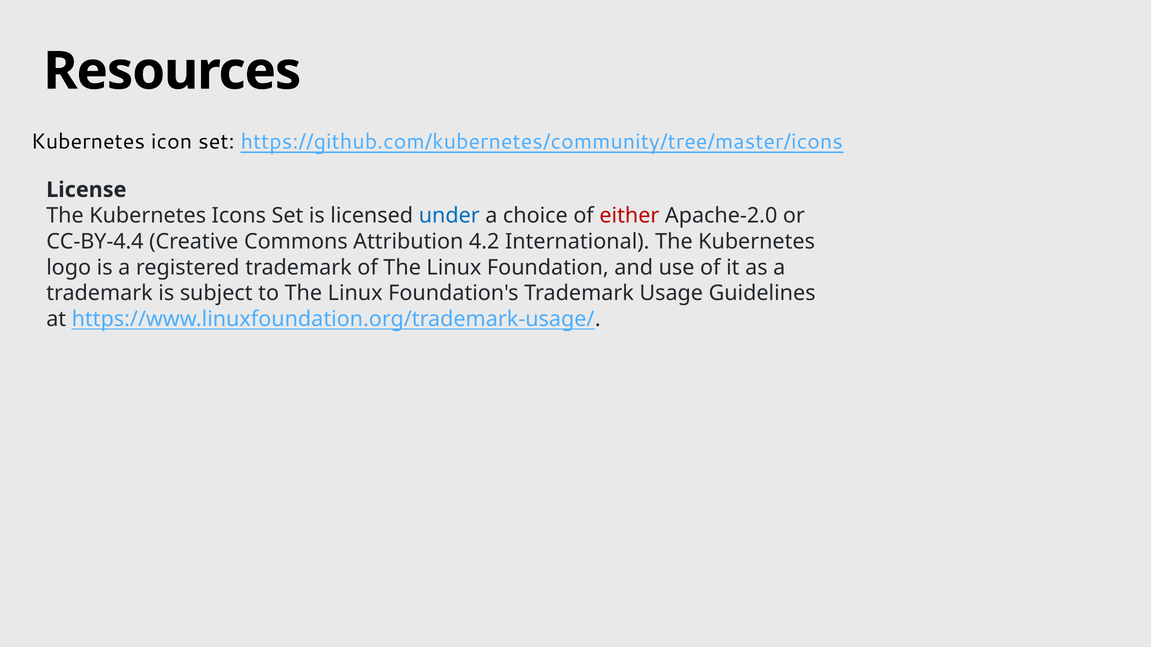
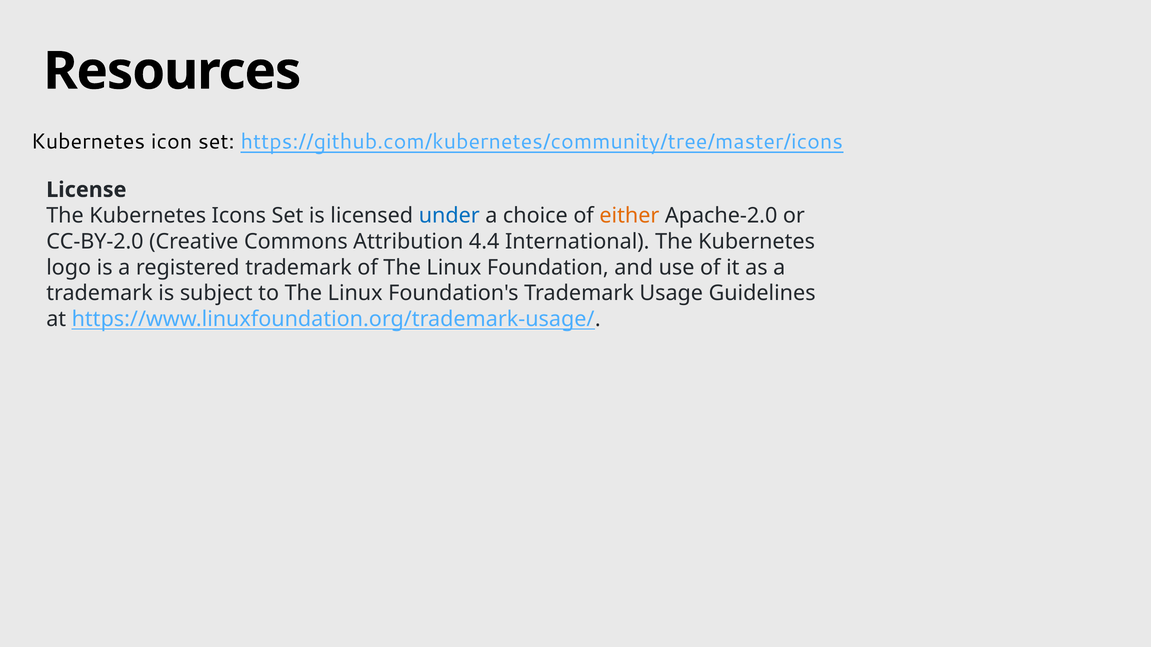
either colour: red -> orange
CC-BY-4.4: CC-BY-4.4 -> CC-BY-2.0
4.2: 4.2 -> 4.4
